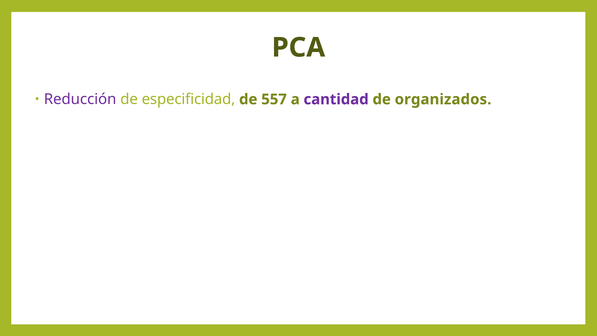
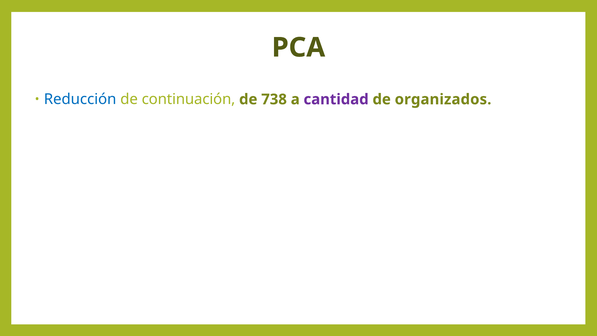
Reducción colour: purple -> blue
especificidad: especificidad -> continuación
557: 557 -> 738
